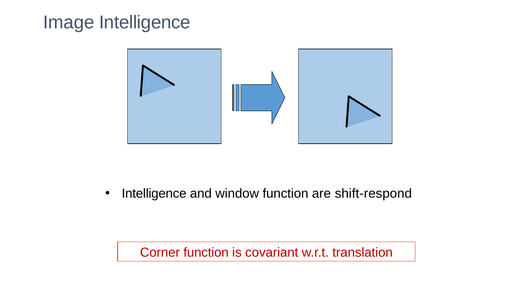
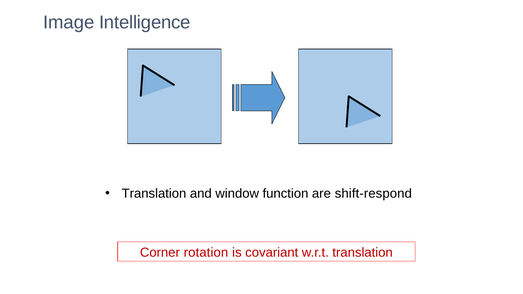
Intelligence at (154, 194): Intelligence -> Translation
Corner function: function -> rotation
